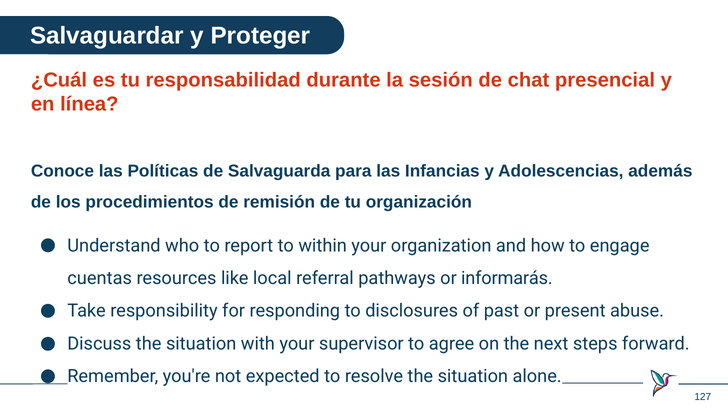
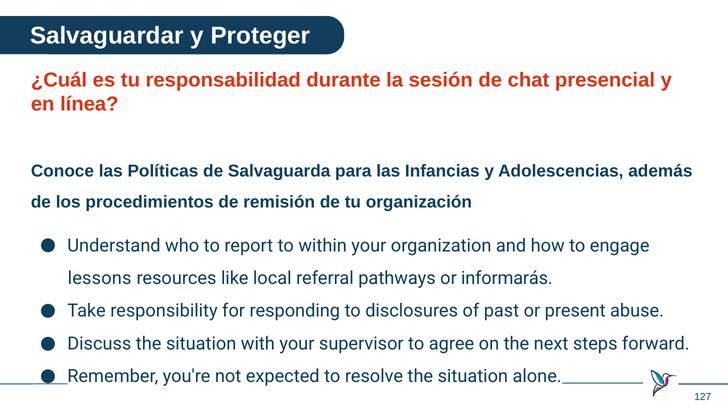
cuentas: cuentas -> lessons
